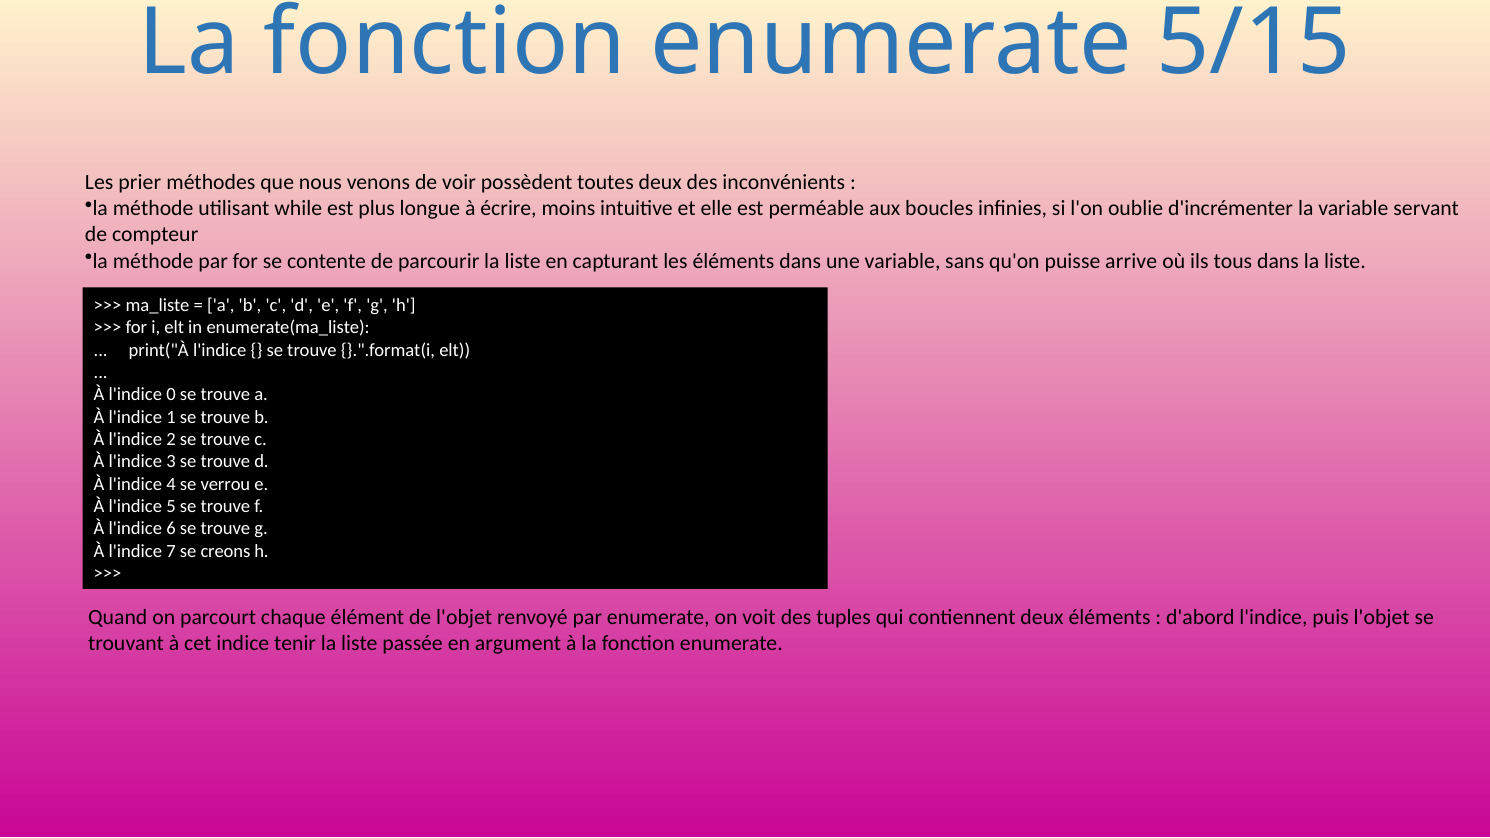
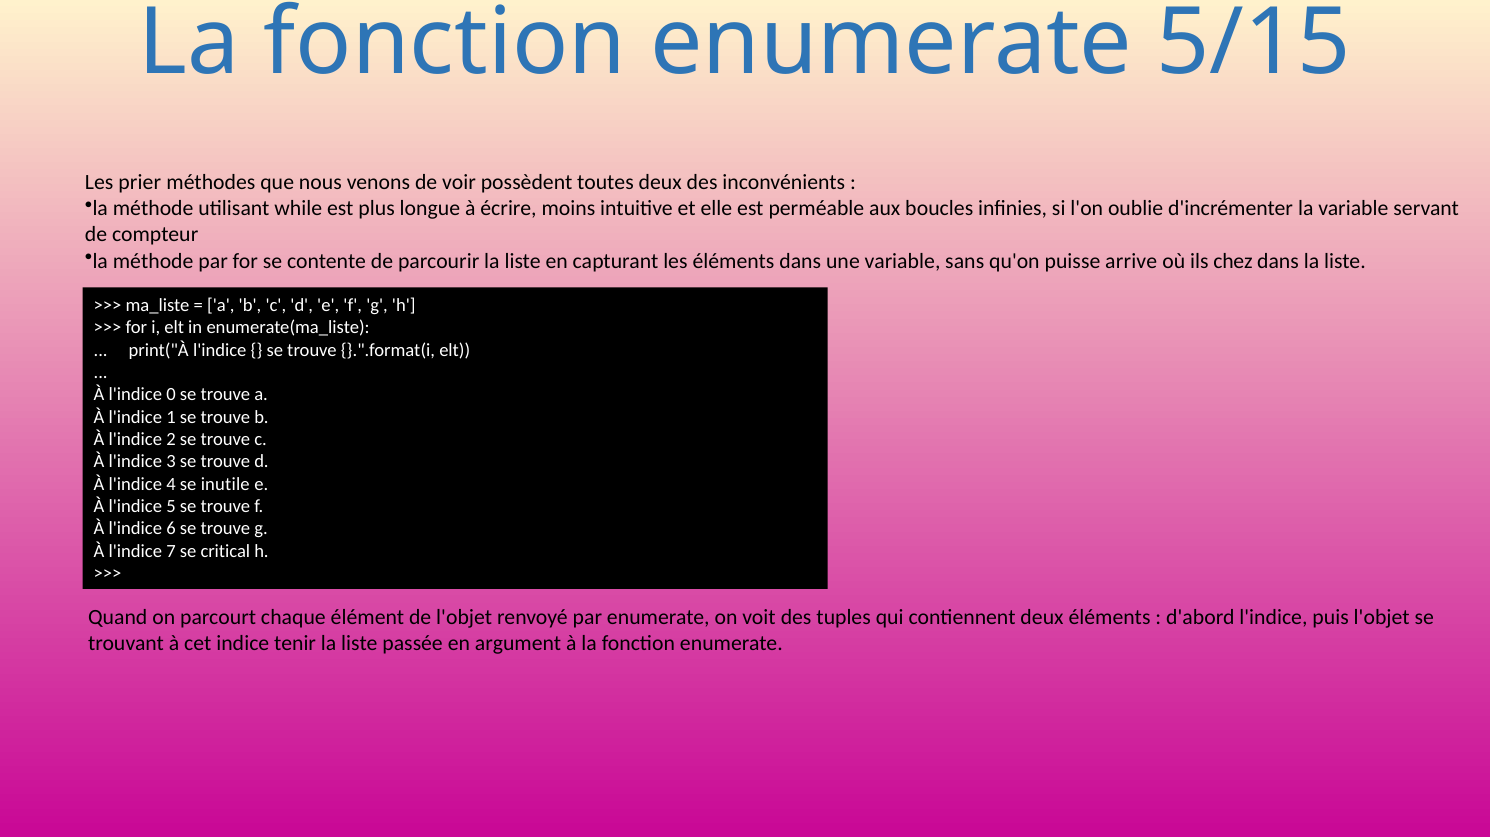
tous: tous -> chez
verrou: verrou -> inutile
creons: creons -> critical
